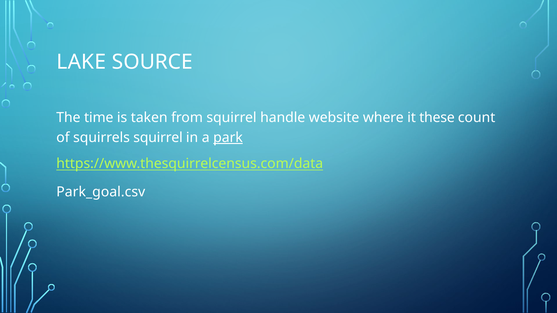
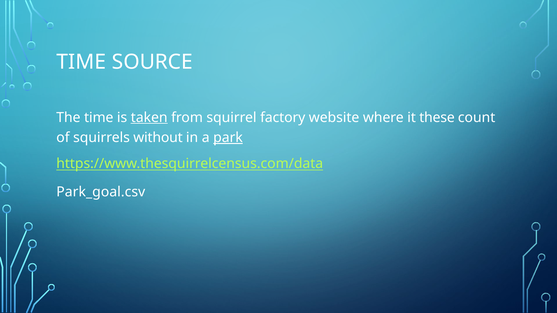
LAKE at (81, 62): LAKE -> TIME
taken underline: none -> present
handle: handle -> factory
squirrels squirrel: squirrel -> without
